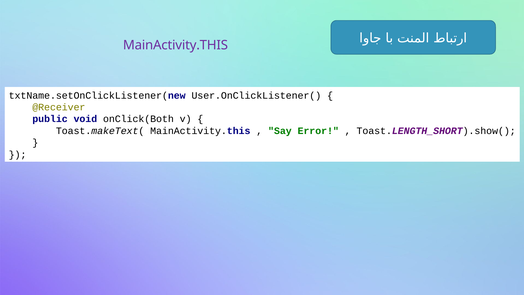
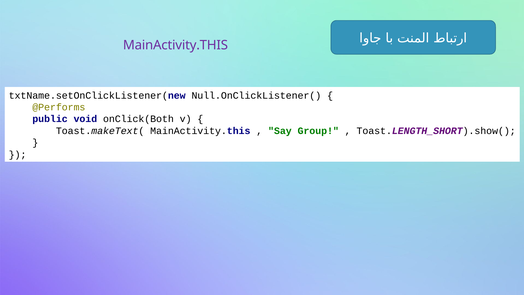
User.OnClickListener(: User.OnClickListener( -> Null.OnClickListener(
@Receiver: @Receiver -> @Performs
Error: Error -> Group
